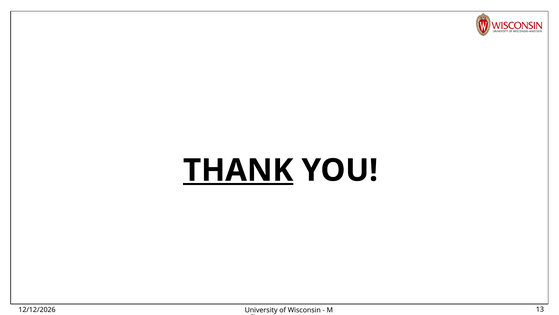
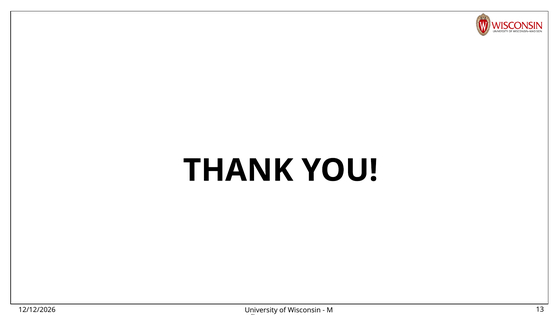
THANK underline: present -> none
